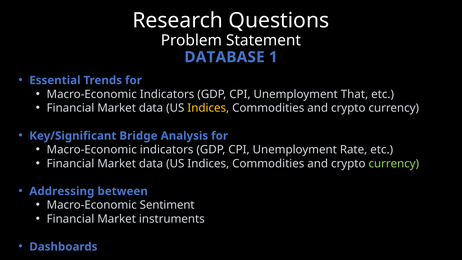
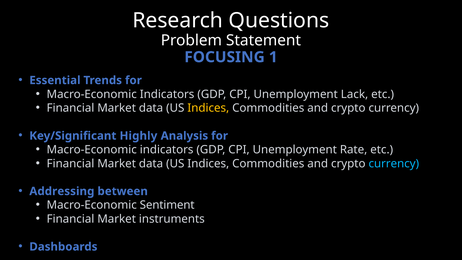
DATABASE: DATABASE -> FOCUSING
That: That -> Lack
Bridge: Bridge -> Highly
currency at (394, 163) colour: light green -> light blue
